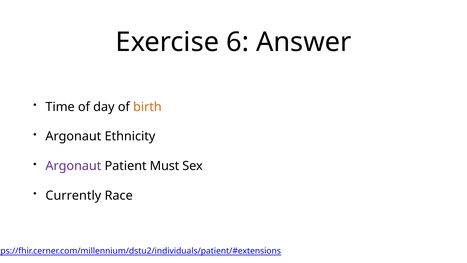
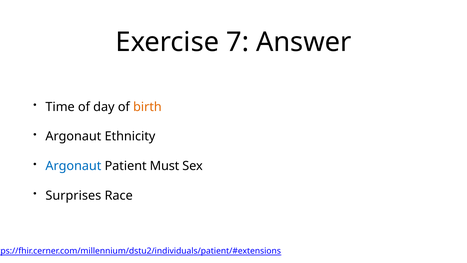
6: 6 -> 7
Argonaut at (73, 166) colour: purple -> blue
Currently: Currently -> Surprises
